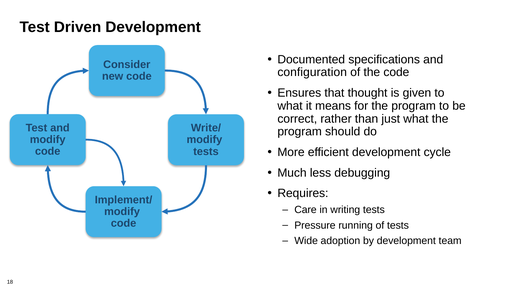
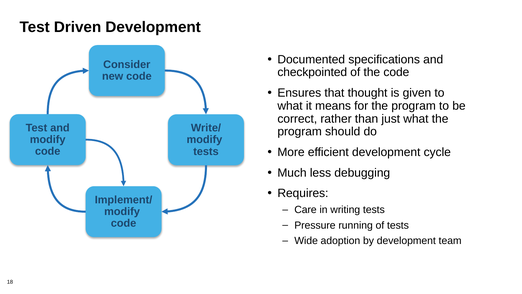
configuration: configuration -> checkpointed
